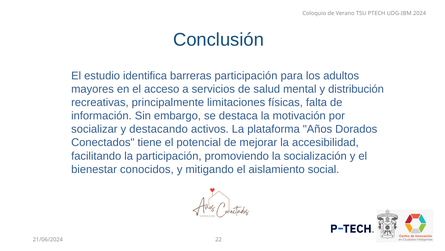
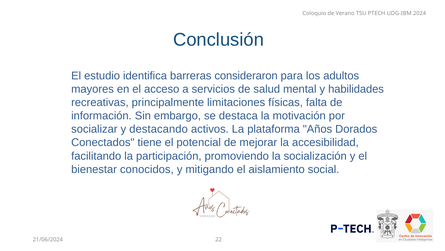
barreras participación: participación -> consideraron
distribución: distribución -> habilidades
